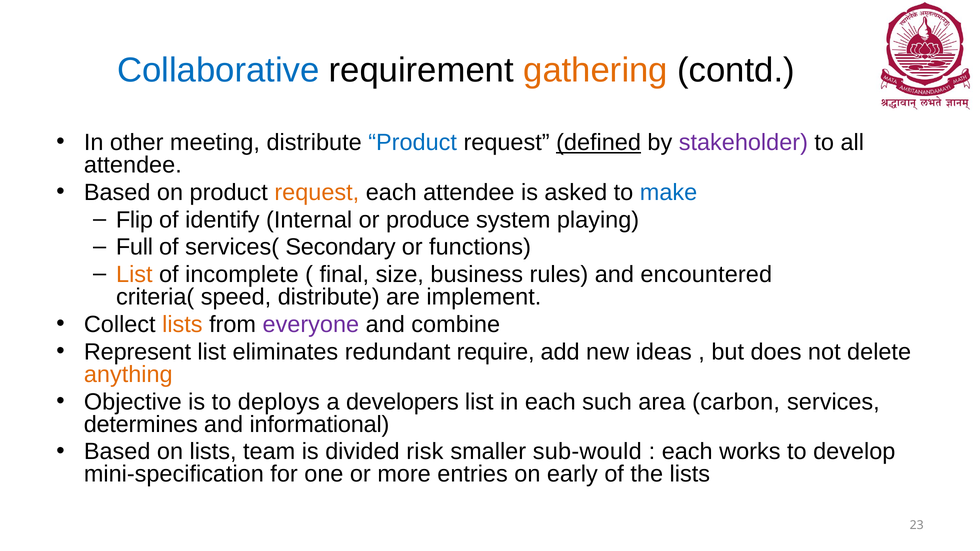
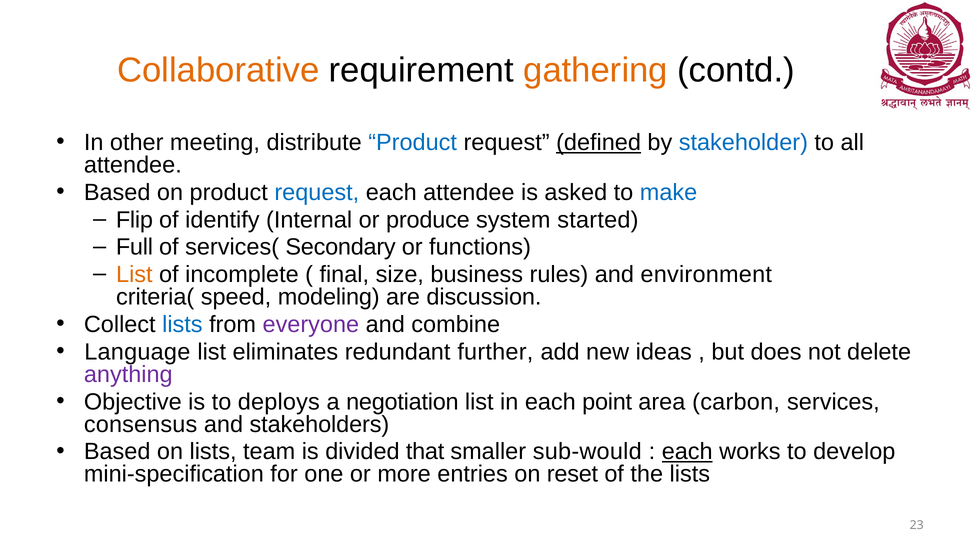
Collaborative colour: blue -> orange
stakeholder colour: purple -> blue
request at (317, 193) colour: orange -> blue
playing: playing -> started
encountered: encountered -> environment
speed distribute: distribute -> modeling
implement: implement -> discussion
lists at (182, 325) colour: orange -> blue
Represent: Represent -> Language
require: require -> further
anything colour: orange -> purple
developers: developers -> negotiation
such: such -> point
determines: determines -> consensus
informational: informational -> stakeholders
risk: risk -> that
each at (687, 452) underline: none -> present
early: early -> reset
